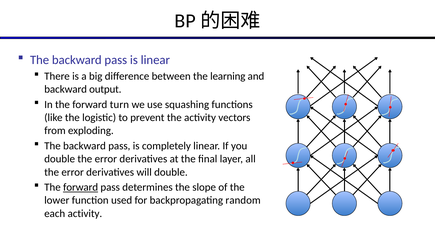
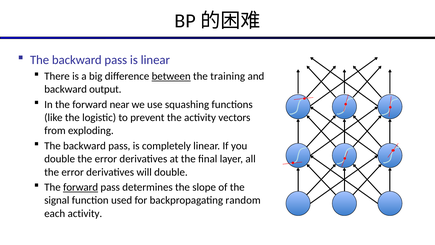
between underline: none -> present
learning: learning -> training
turn: turn -> near
lower: lower -> signal
